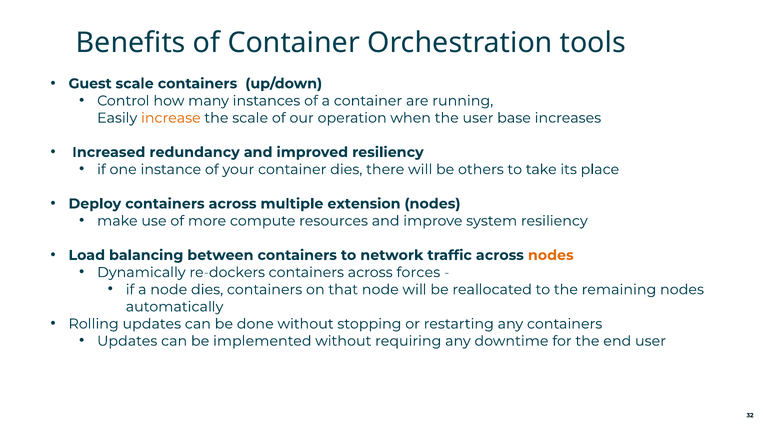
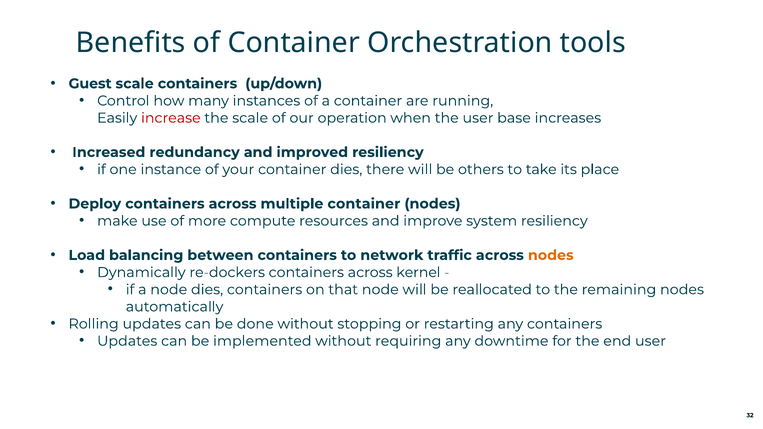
increase colour: orange -> red
multiple extension: extension -> container
forces: forces -> kernel
